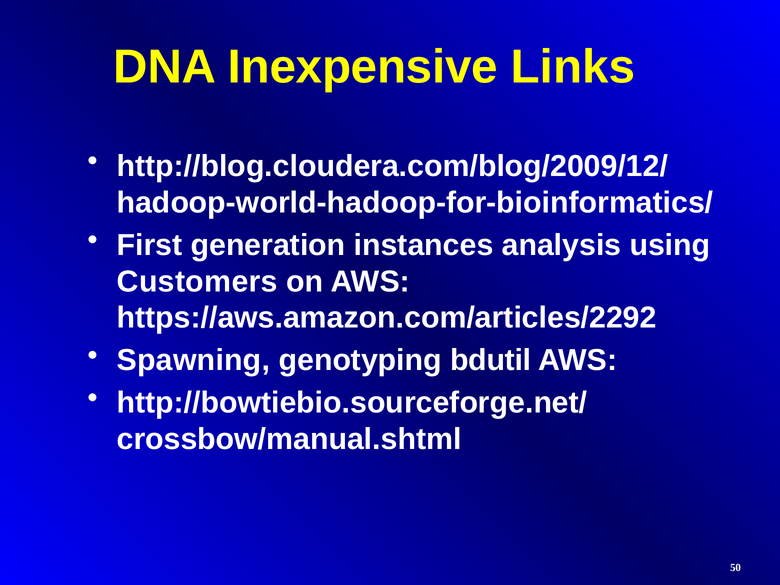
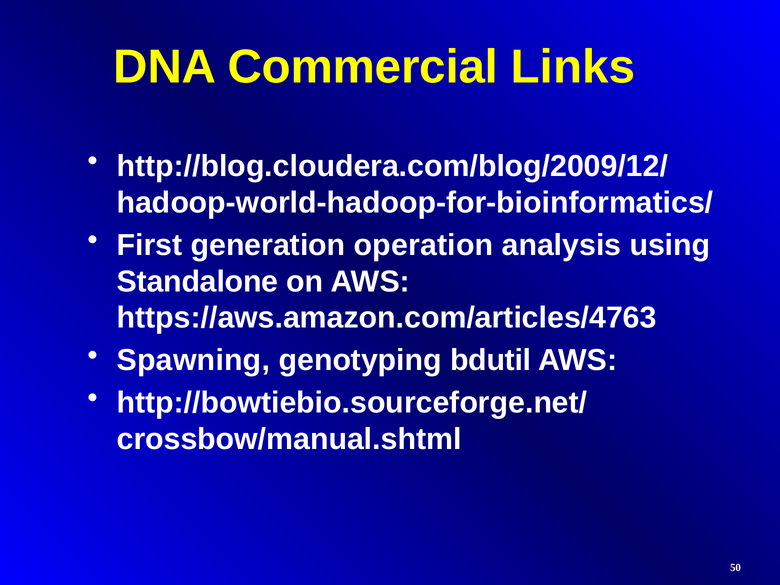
Inexpensive: Inexpensive -> Commercial
instances: instances -> operation
Customers: Customers -> Standalone
https://aws.amazon.com/articles/2292: https://aws.amazon.com/articles/2292 -> https://aws.amazon.com/articles/4763
